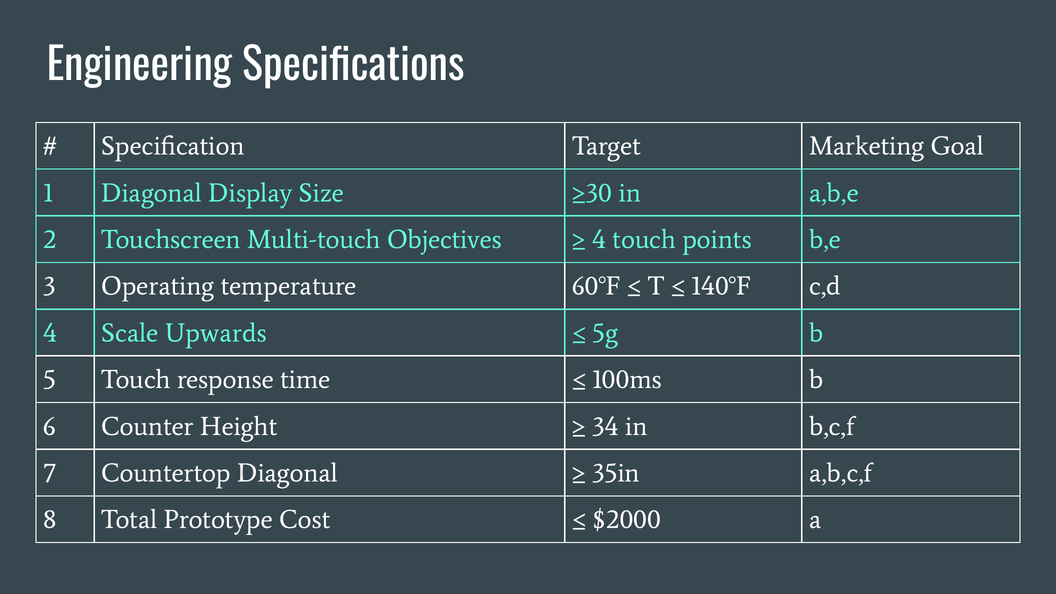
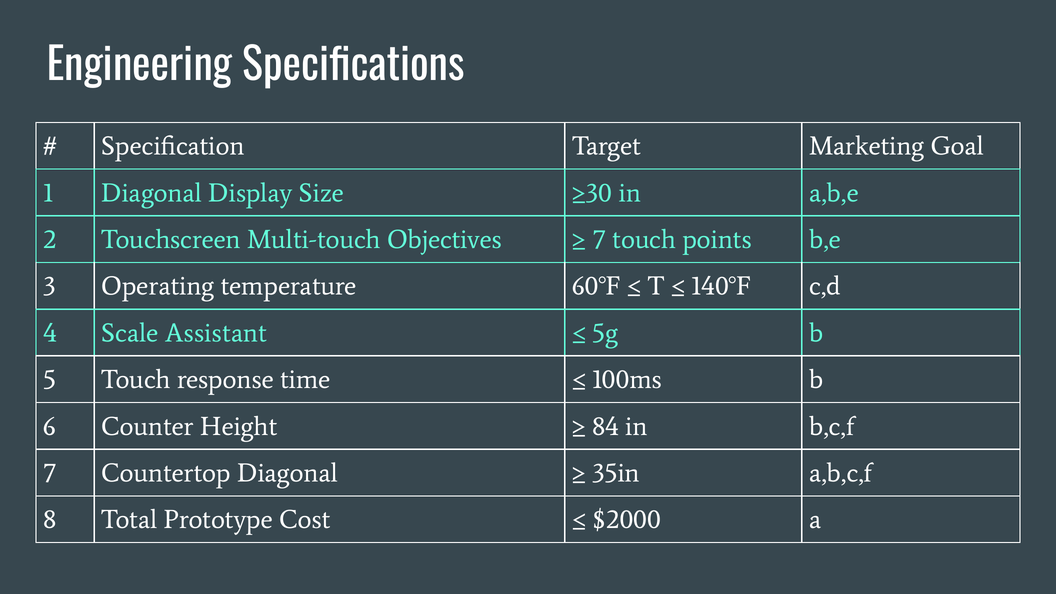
4 at (599, 240): 4 -> 7
Upwards: Upwards -> Assistant
34: 34 -> 84
